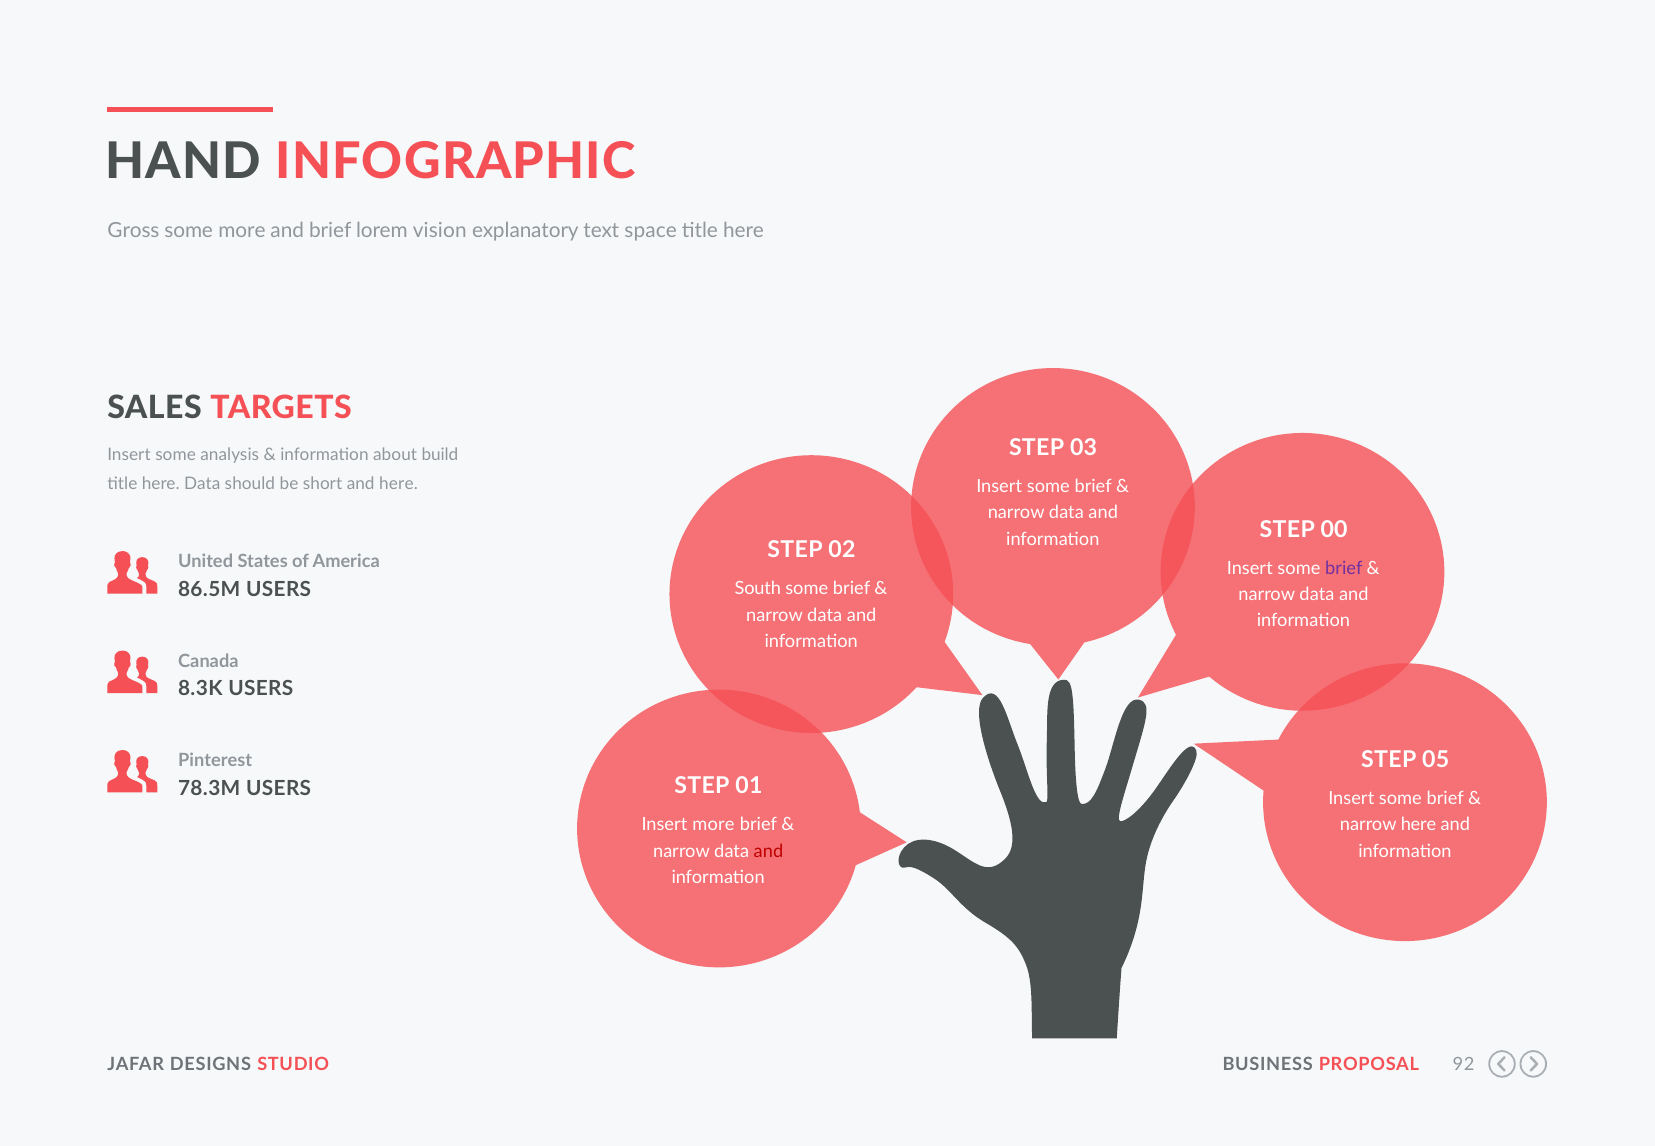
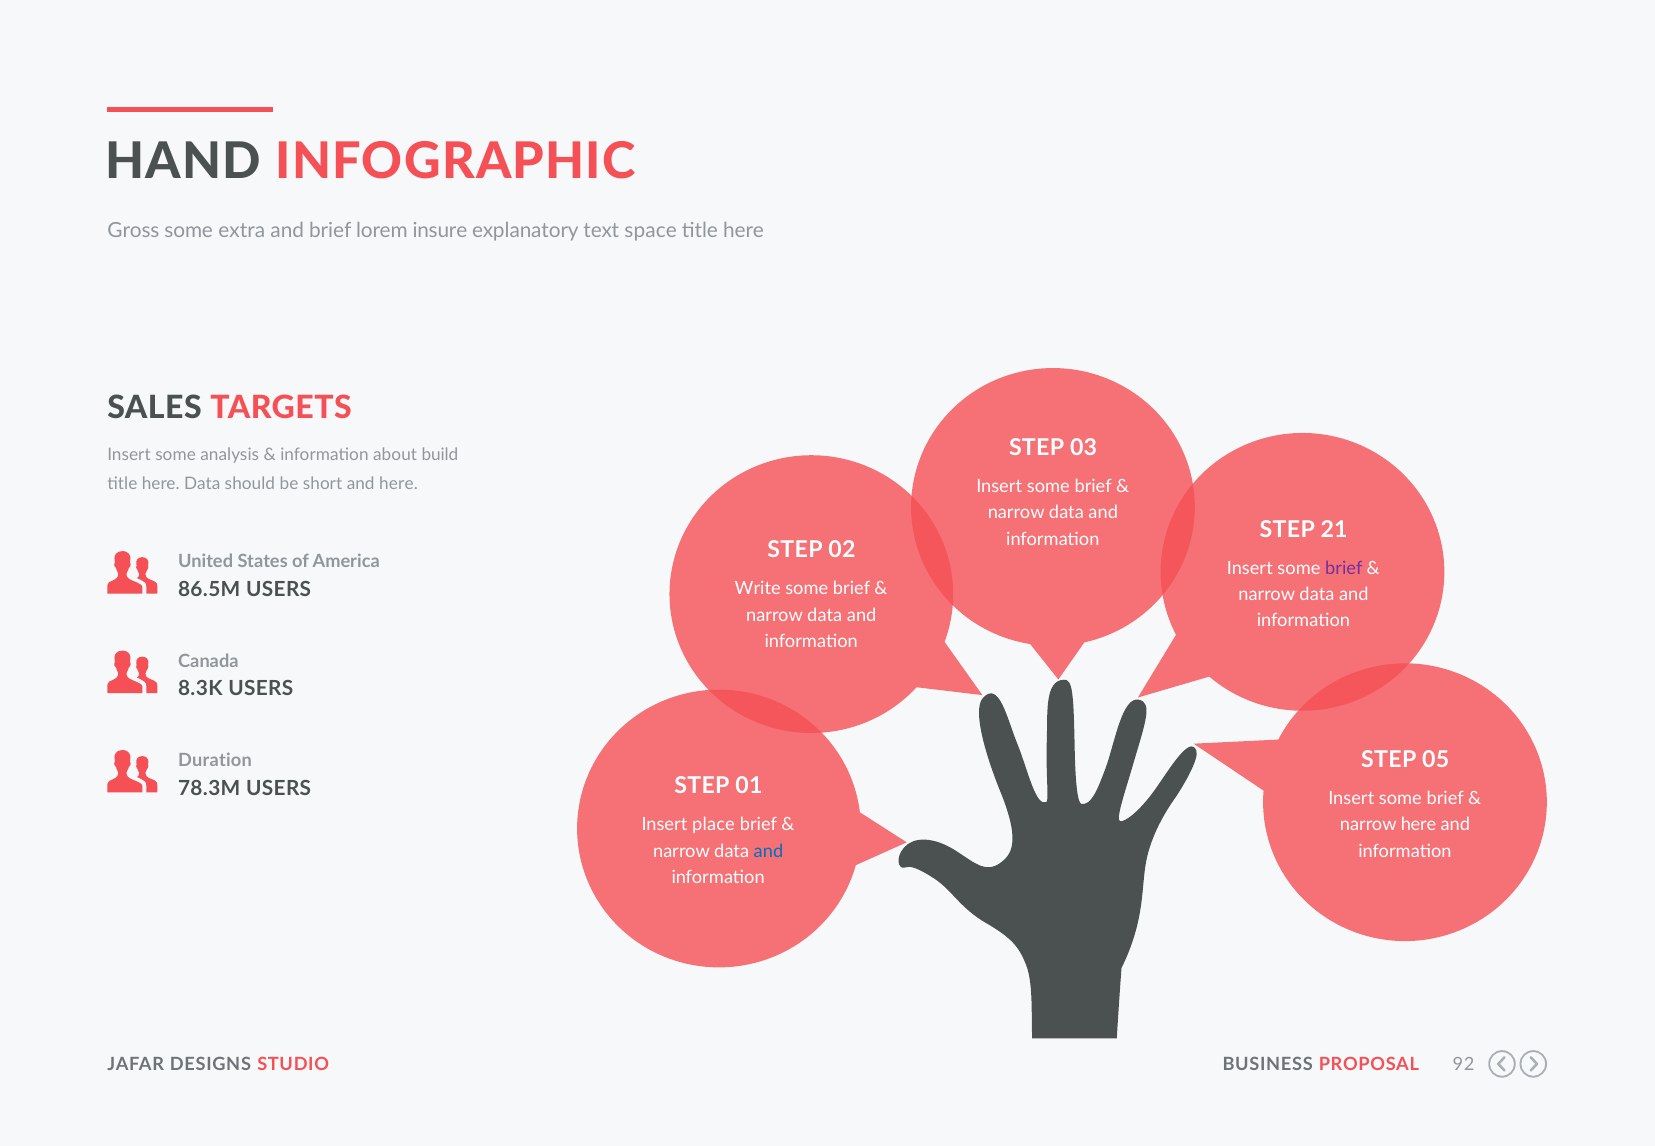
some more: more -> extra
vision: vision -> insure
00: 00 -> 21
South: South -> Write
Pinterest: Pinterest -> Duration
Insert more: more -> place
and at (768, 851) colour: red -> blue
